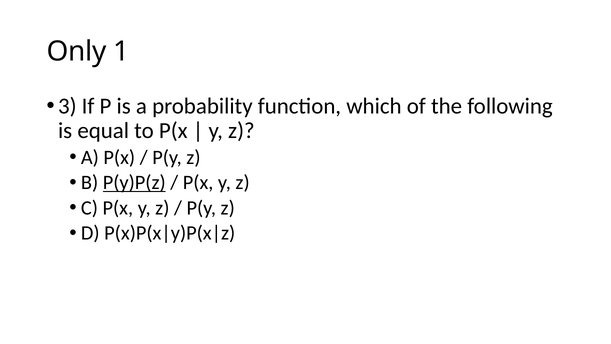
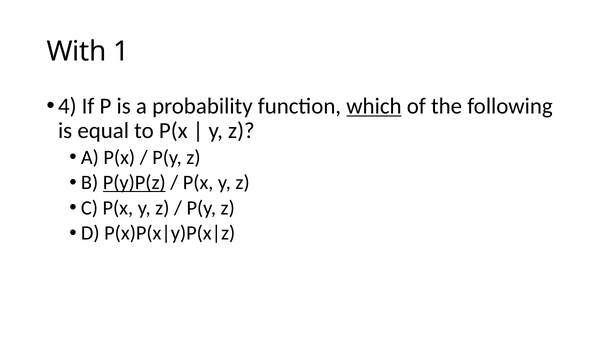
Only: Only -> With
3: 3 -> 4
which underline: none -> present
